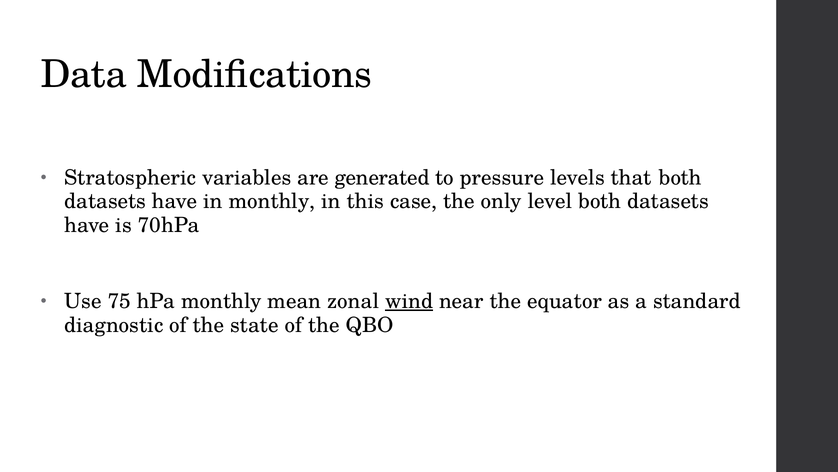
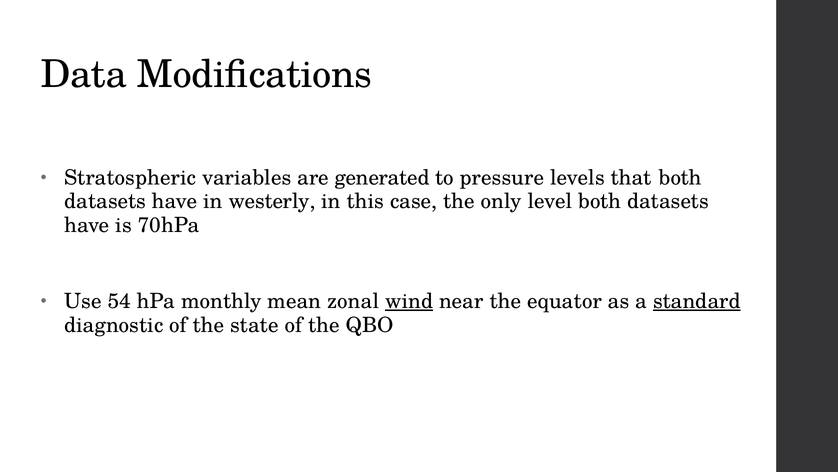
in monthly: monthly -> westerly
75: 75 -> 54
standard underline: none -> present
